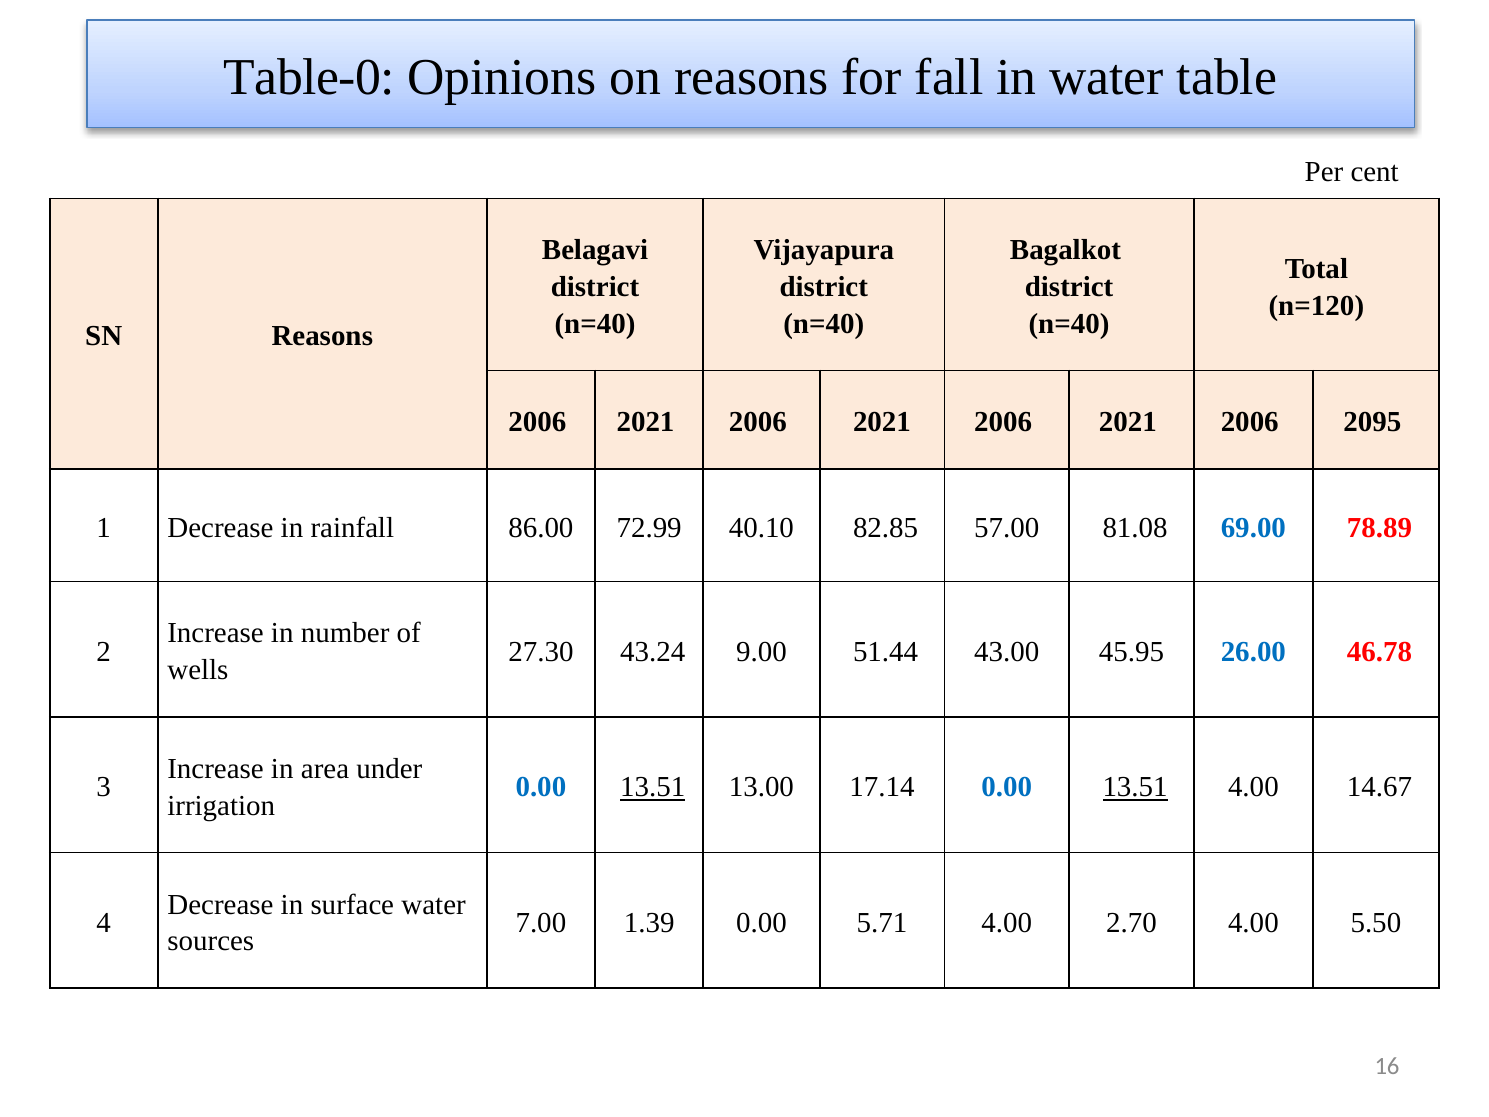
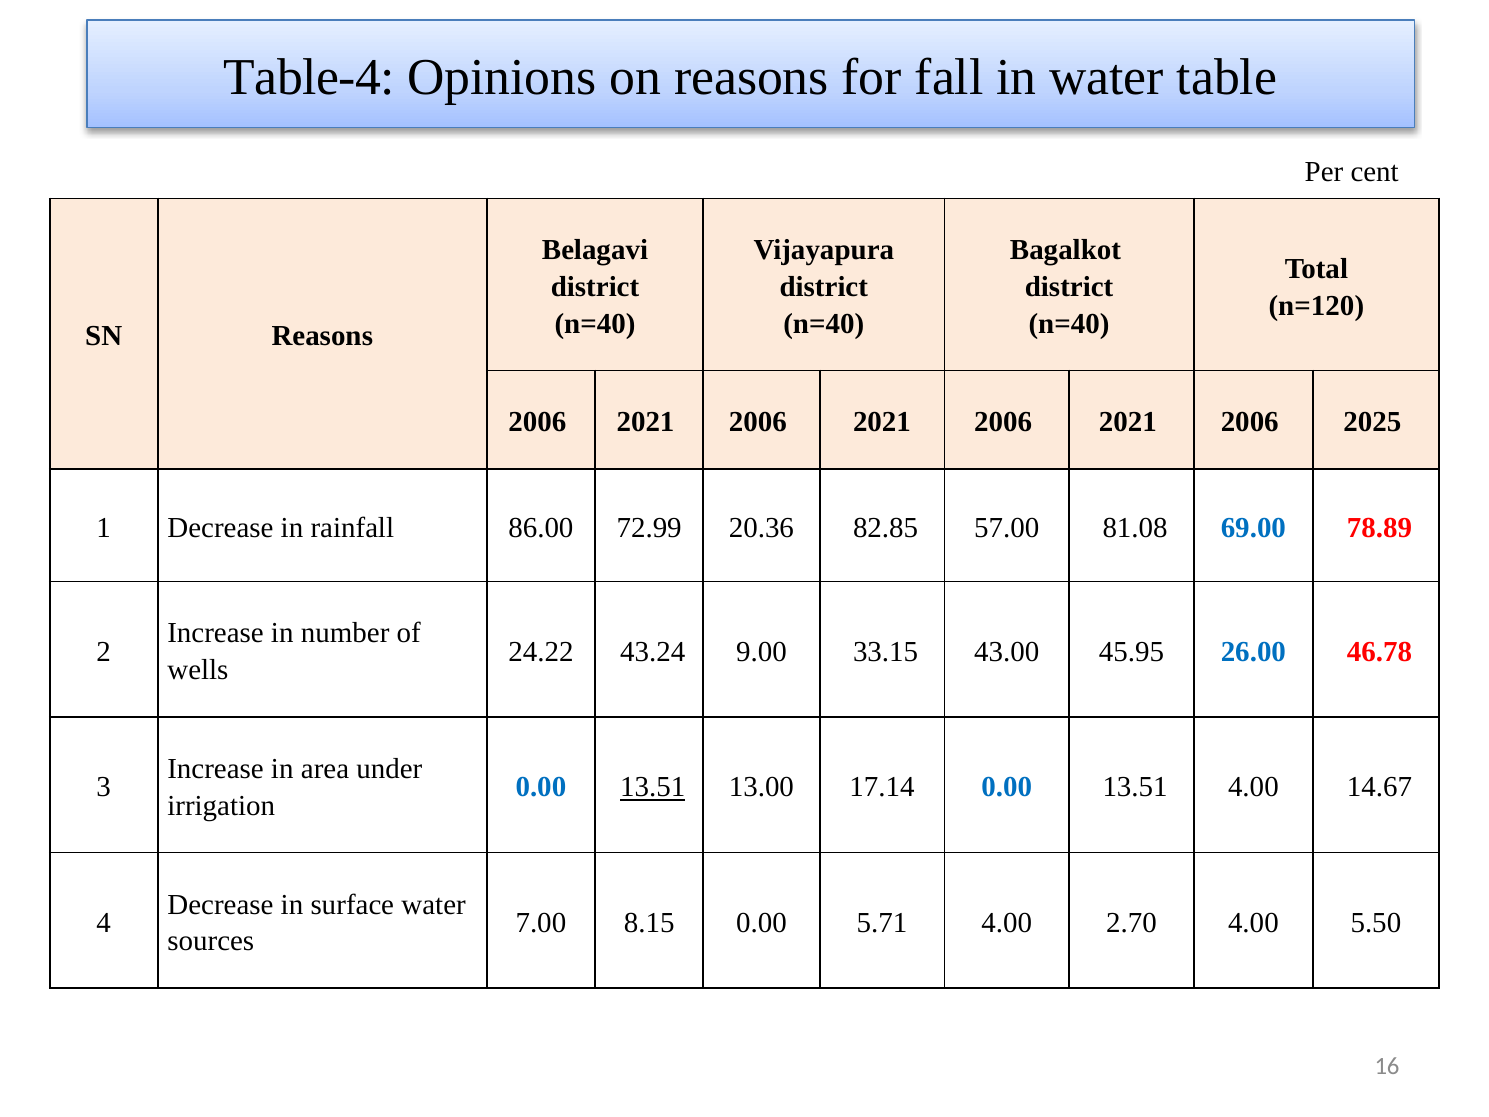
Table-0: Table-0 -> Table-4
2095: 2095 -> 2025
40.10: 40.10 -> 20.36
27.30: 27.30 -> 24.22
51.44: 51.44 -> 33.15
13.51 at (1135, 787) underline: present -> none
1.39: 1.39 -> 8.15
